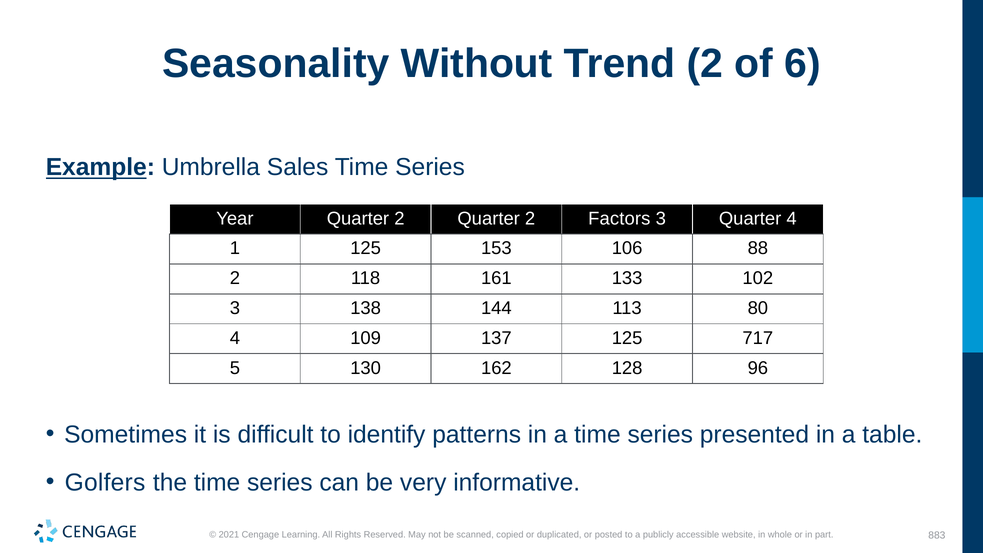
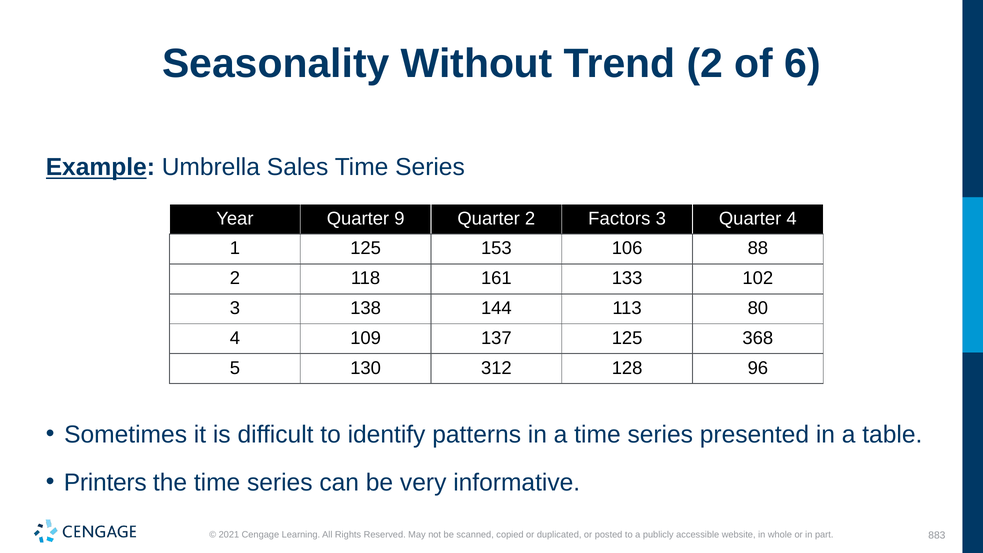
Year Quarter 2: 2 -> 9
717: 717 -> 368
162: 162 -> 312
Golfers: Golfers -> Printers
